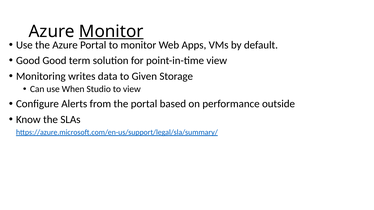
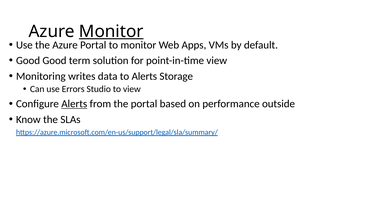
to Given: Given -> Alerts
When: When -> Errors
Alerts at (74, 104) underline: none -> present
